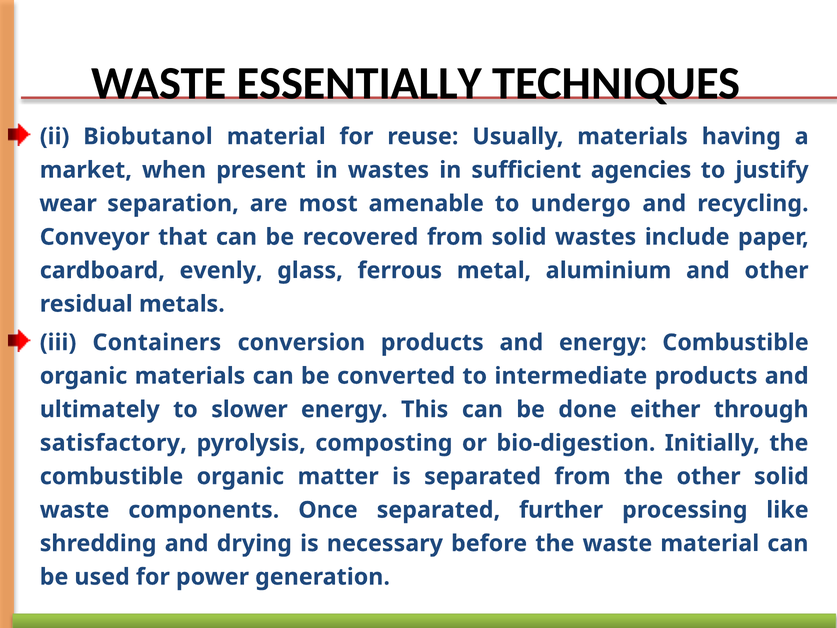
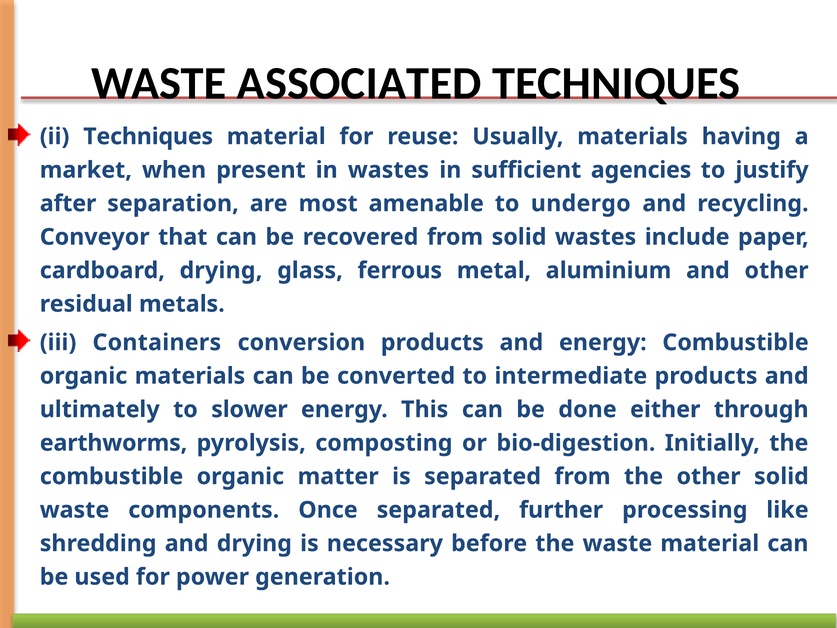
ESSENTIALLY: ESSENTIALLY -> ASSOCIATED
ii Biobutanol: Biobutanol -> Techniques
wear: wear -> after
cardboard evenly: evenly -> drying
satisfactory: satisfactory -> earthworms
